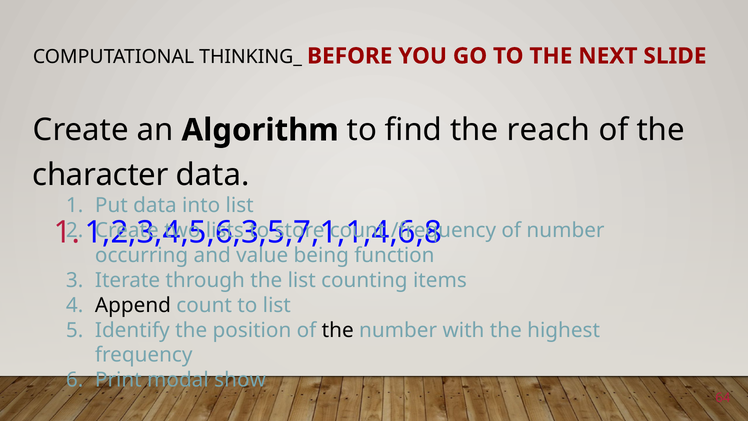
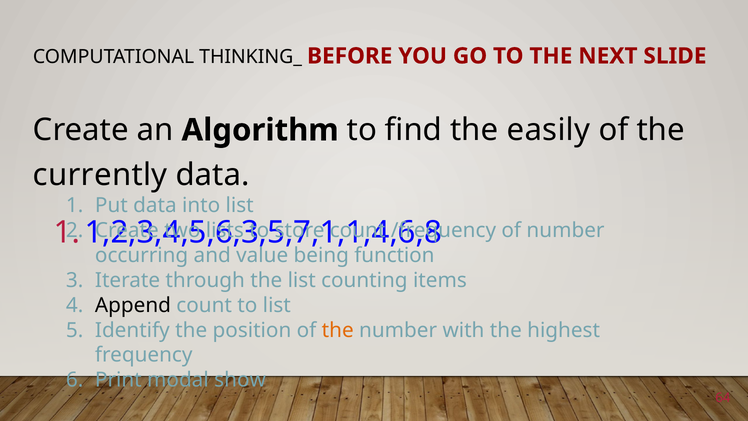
reach: reach -> easily
character: character -> currently
the at (338, 330) colour: black -> orange
